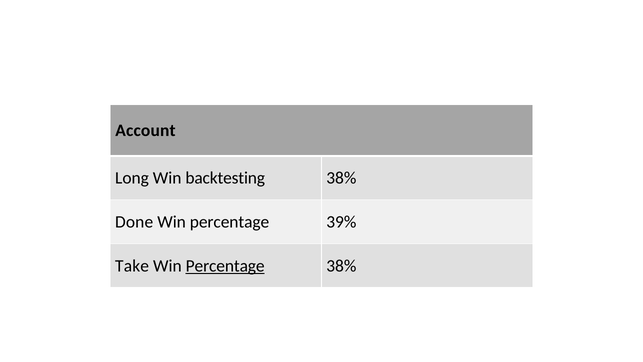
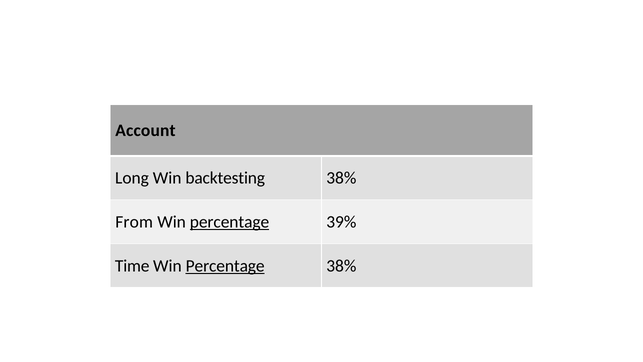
Done: Done -> From
percentage at (230, 222) underline: none -> present
Take: Take -> Time
